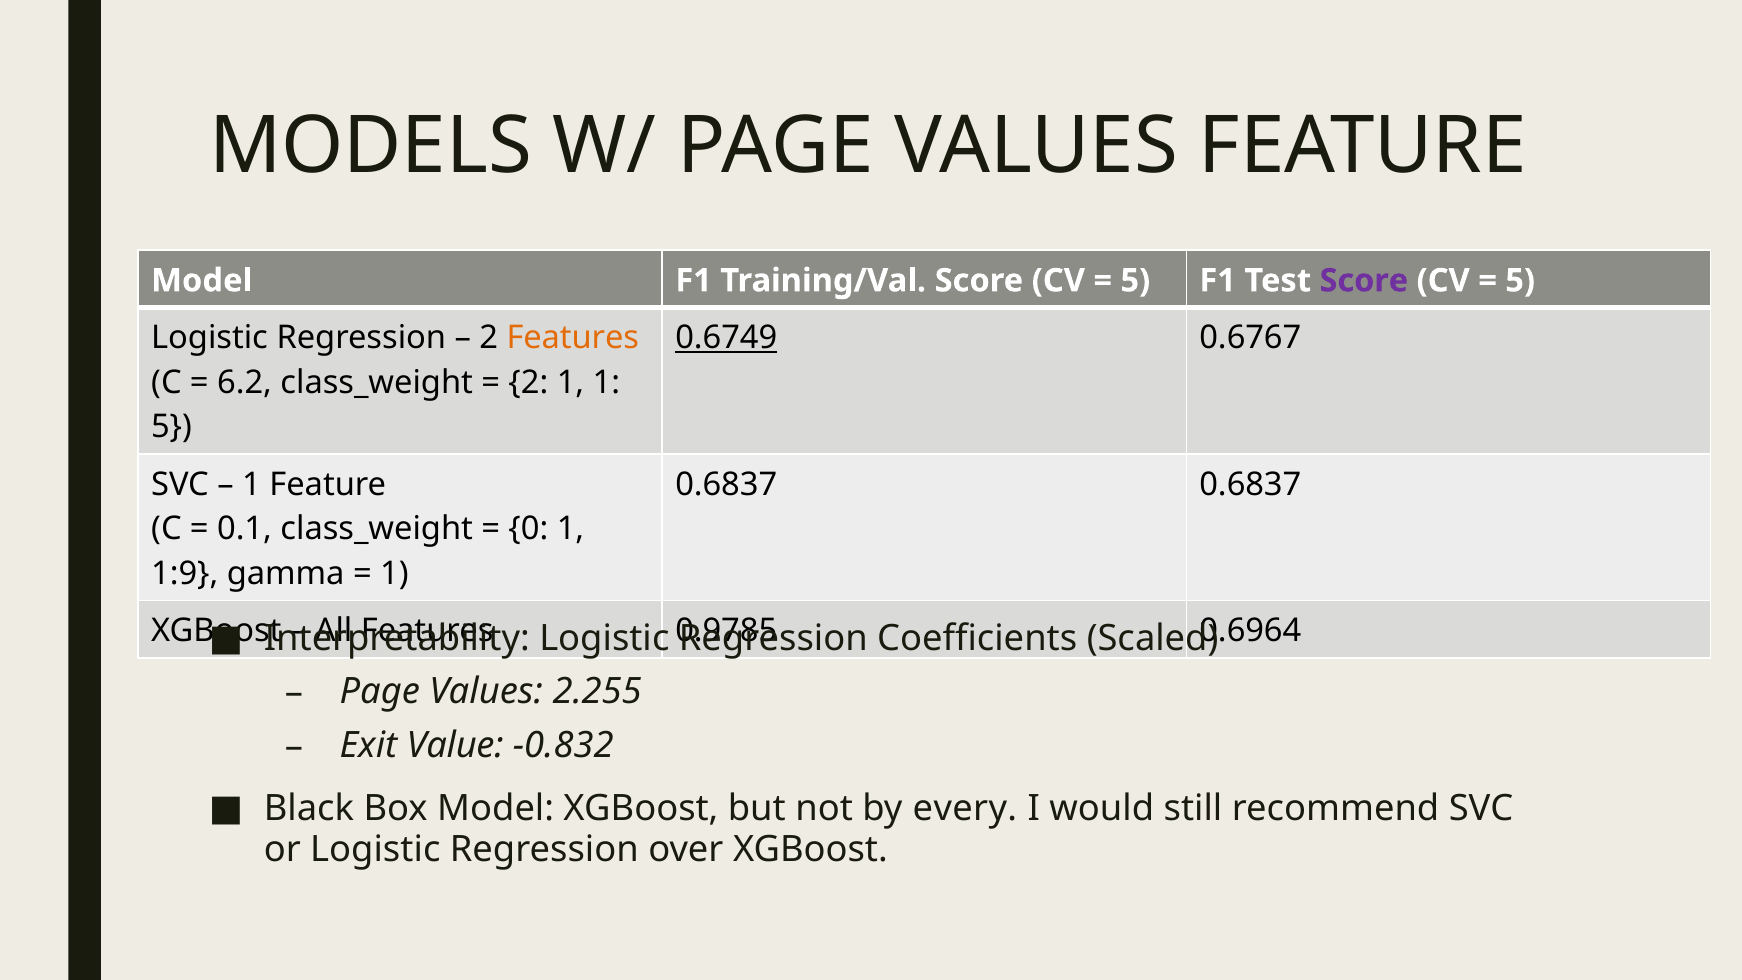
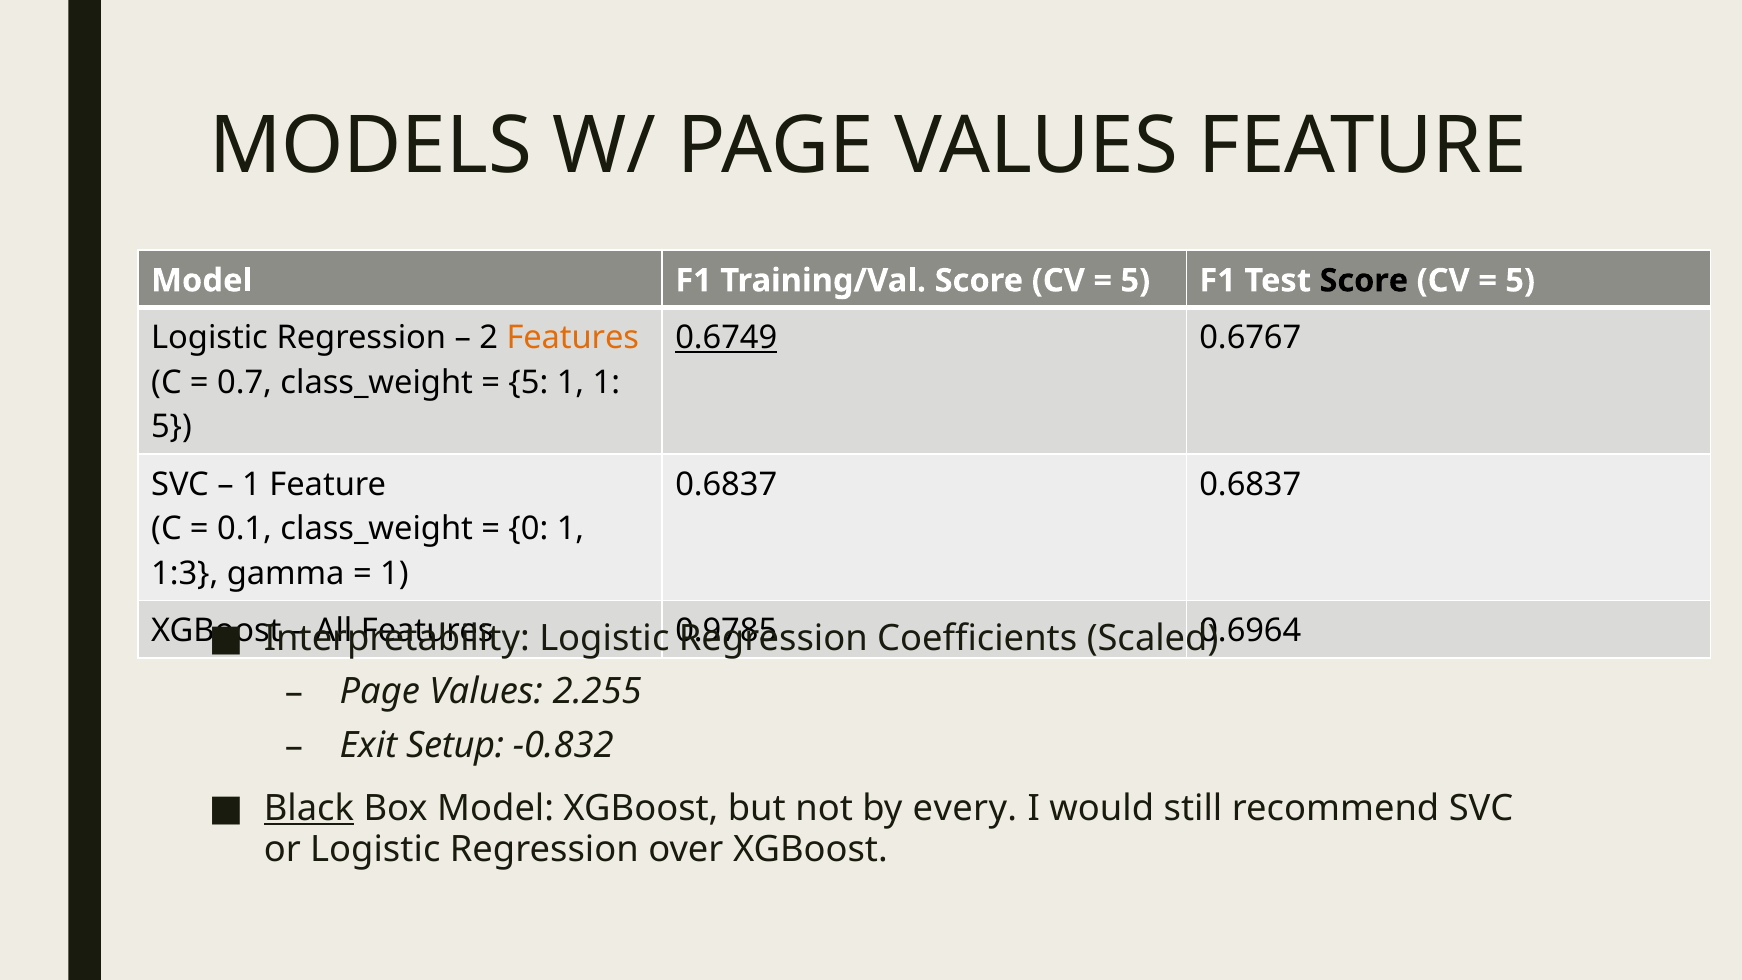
Score at (1364, 281) colour: purple -> black
6.2: 6.2 -> 0.7
2 at (528, 383): 2 -> 5
1:9: 1:9 -> 1:3
Value: Value -> Setup
Black underline: none -> present
